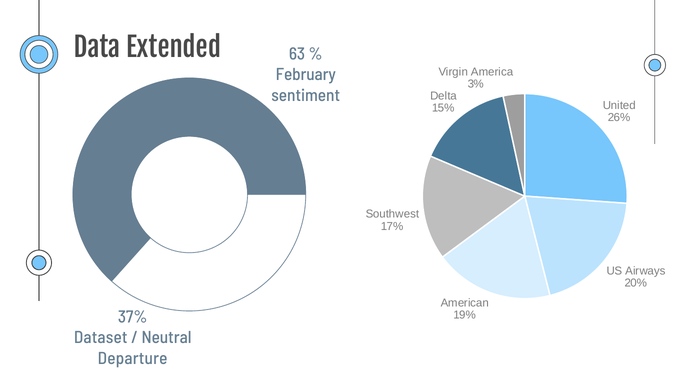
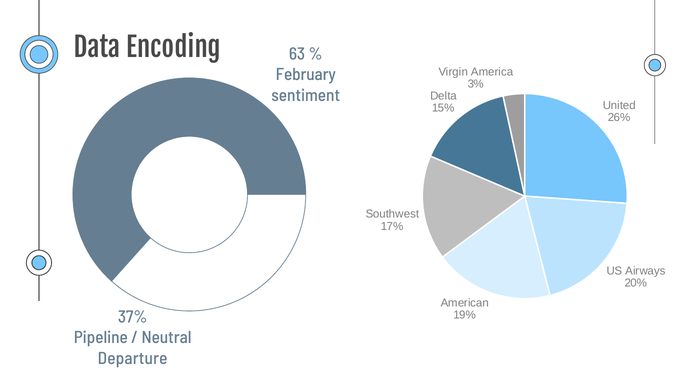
Extended: Extended -> Encoding
Dataset: Dataset -> Pipeline
